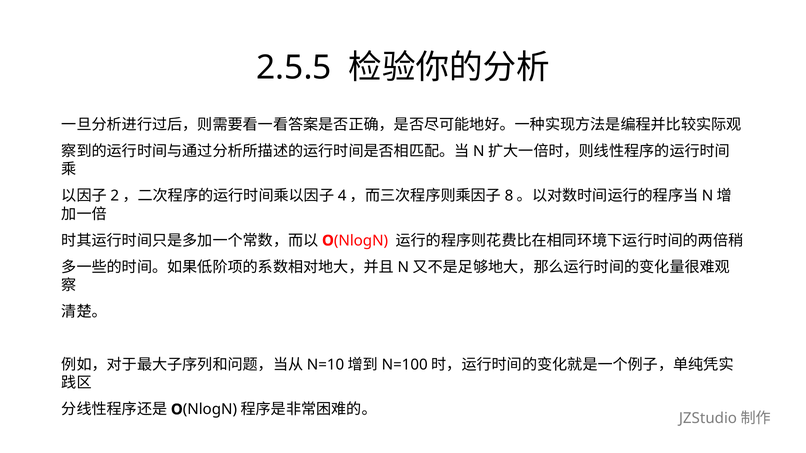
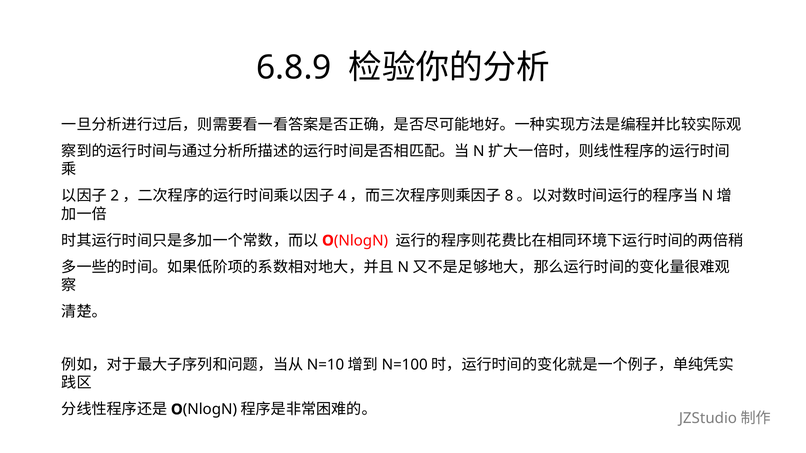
2.5.5: 2.5.5 -> 6.8.9
